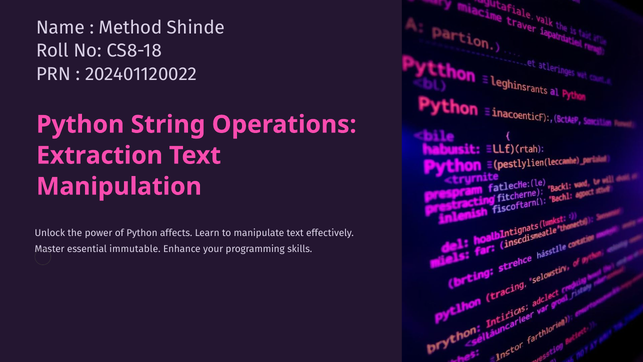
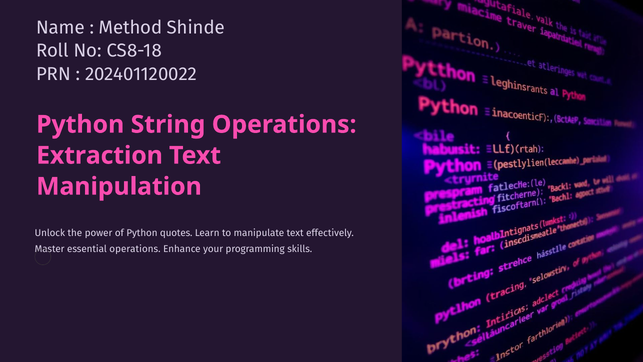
affects: affects -> quotes
essential immutable: immutable -> operations
